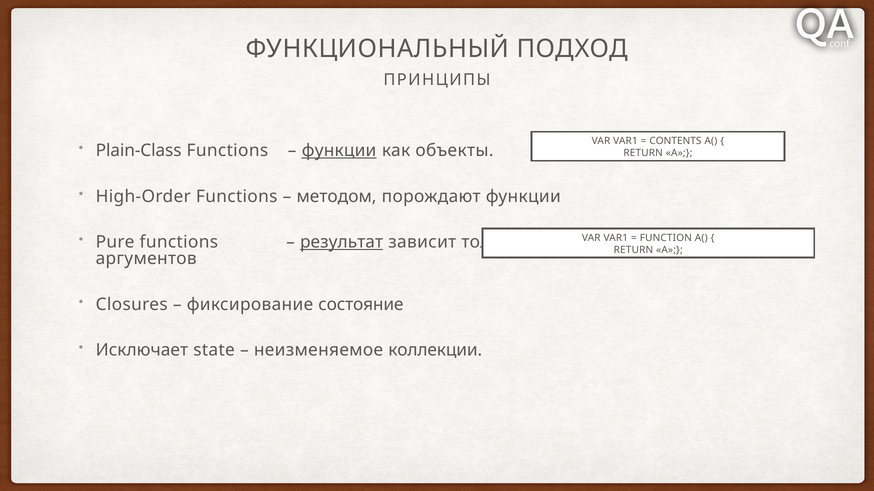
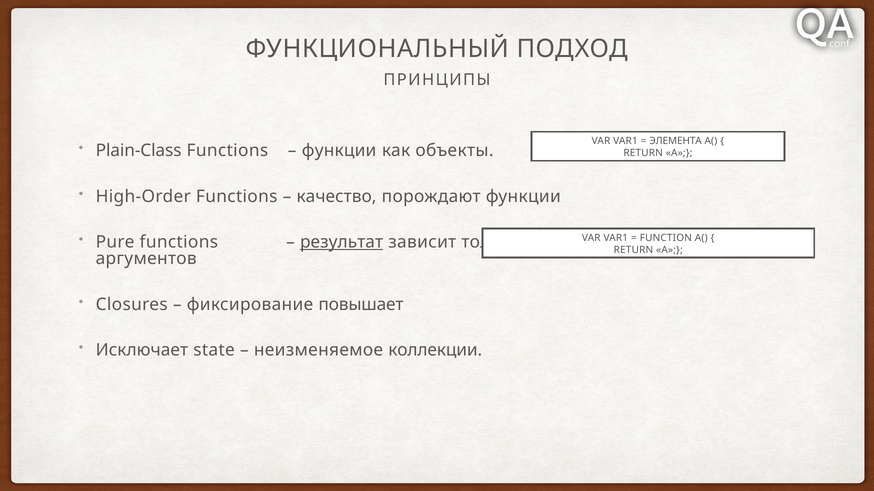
CONTENTS: CONTENTS -> ЭЛЕМЕНТА
функции at (339, 151) underline: present -> none
методом: методом -> качество
состояние: состояние -> повышает
